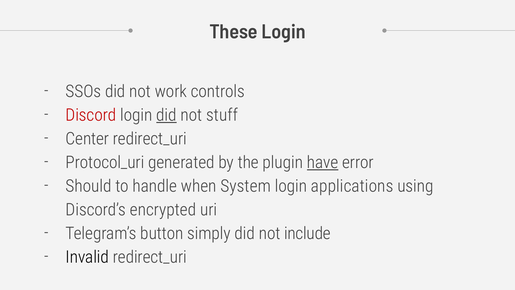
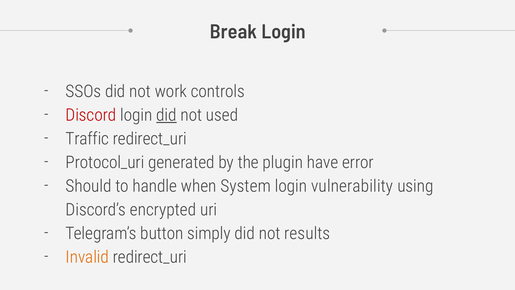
These: These -> Break
stuff: stuff -> used
Center: Center -> Traffic
have underline: present -> none
applications: applications -> vulnerability
include: include -> results
Invalid colour: black -> orange
